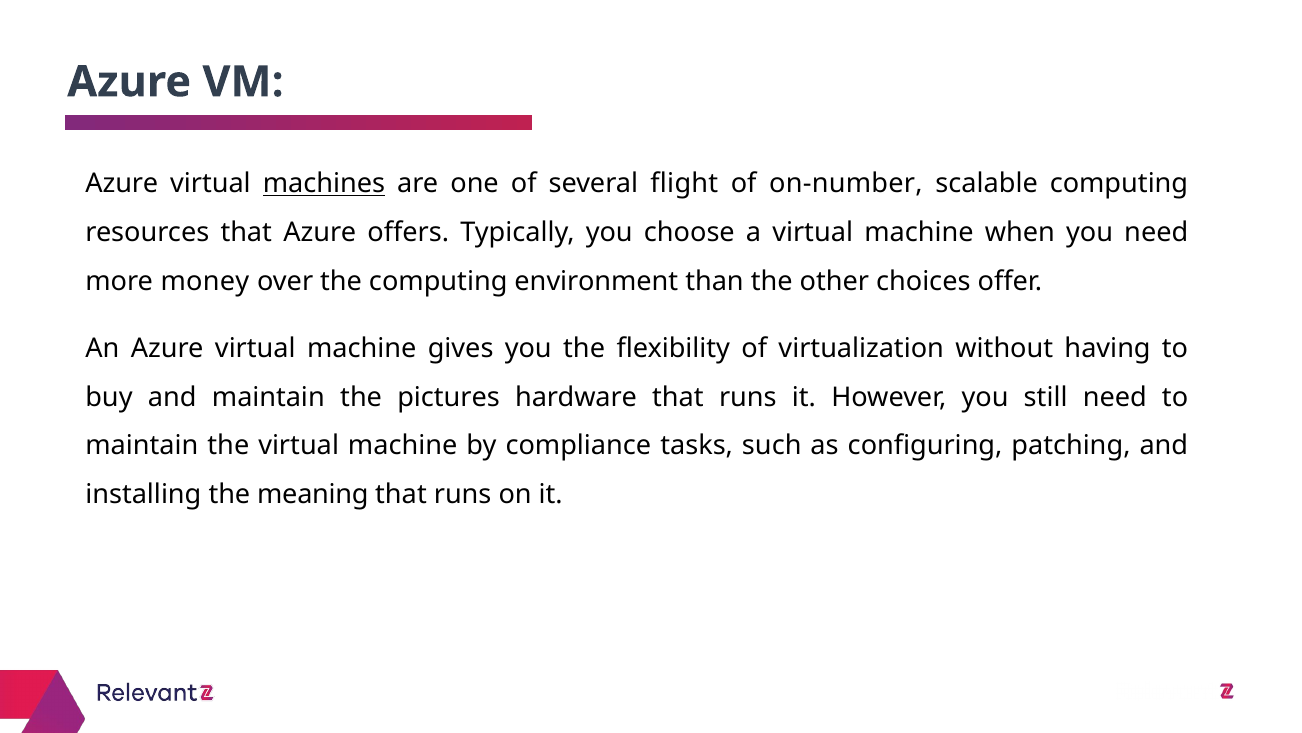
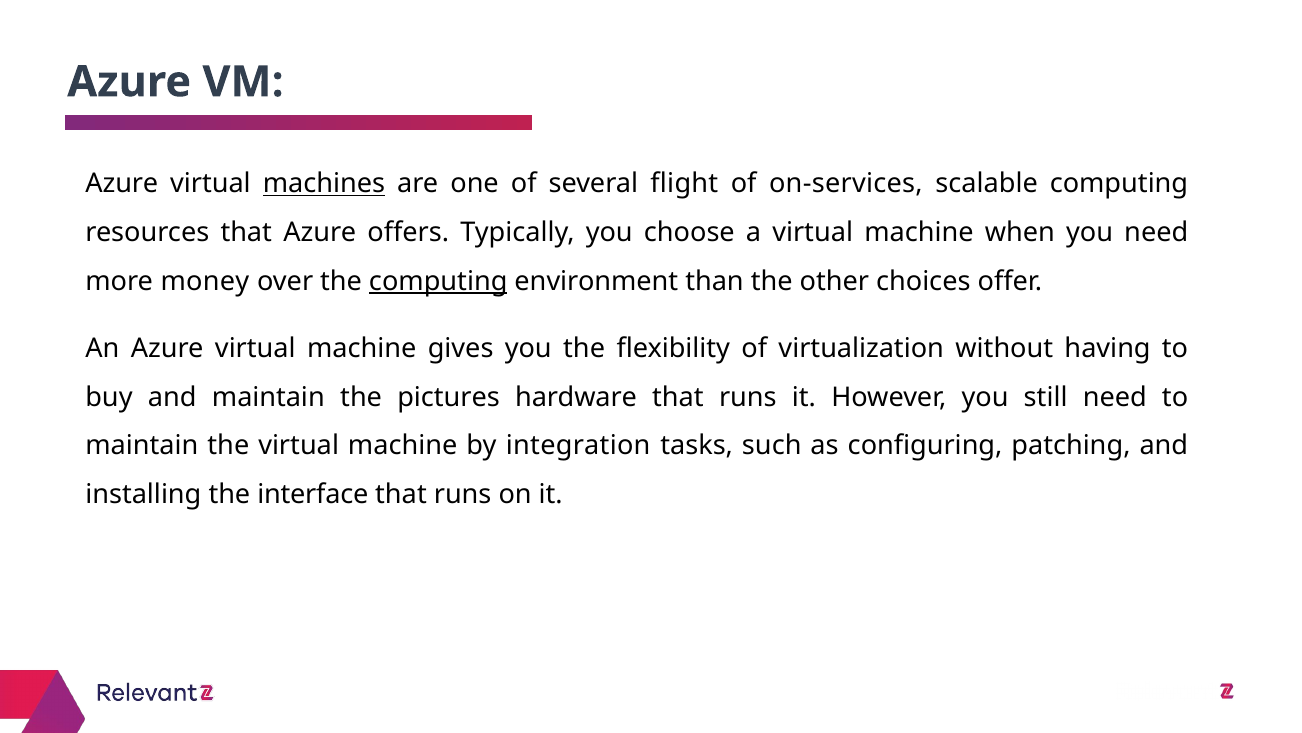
on-number: on-number -> on-services
computing at (438, 281) underline: none -> present
compliance: compliance -> integration
meaning: meaning -> interface
